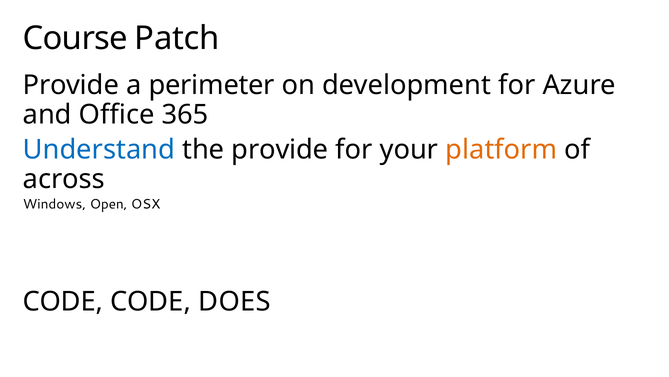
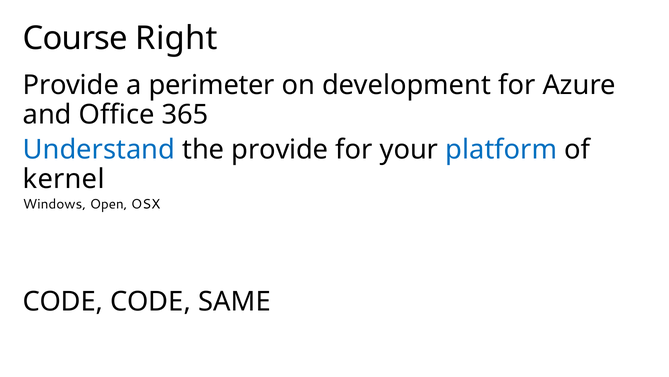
Patch: Patch -> Right
platform colour: orange -> blue
across: across -> kernel
DOES: DOES -> SAME
